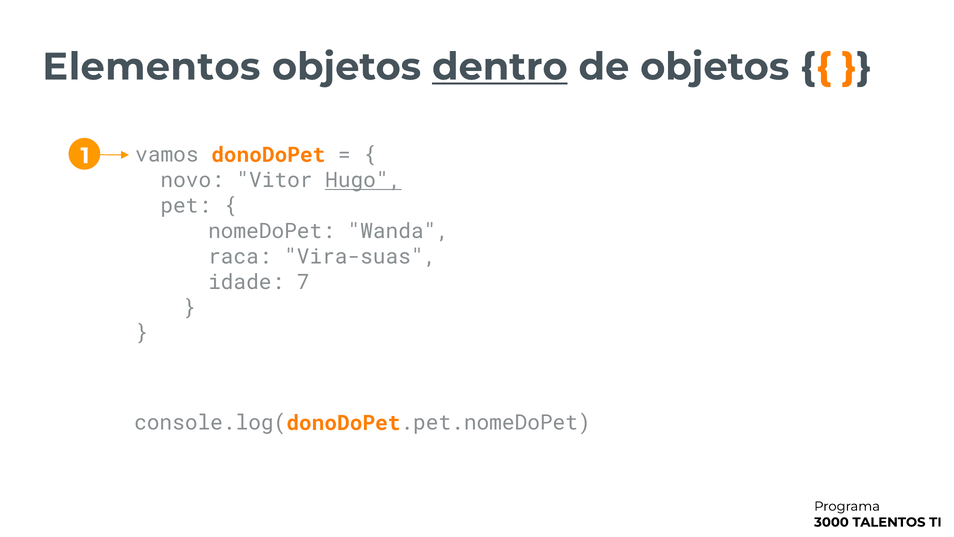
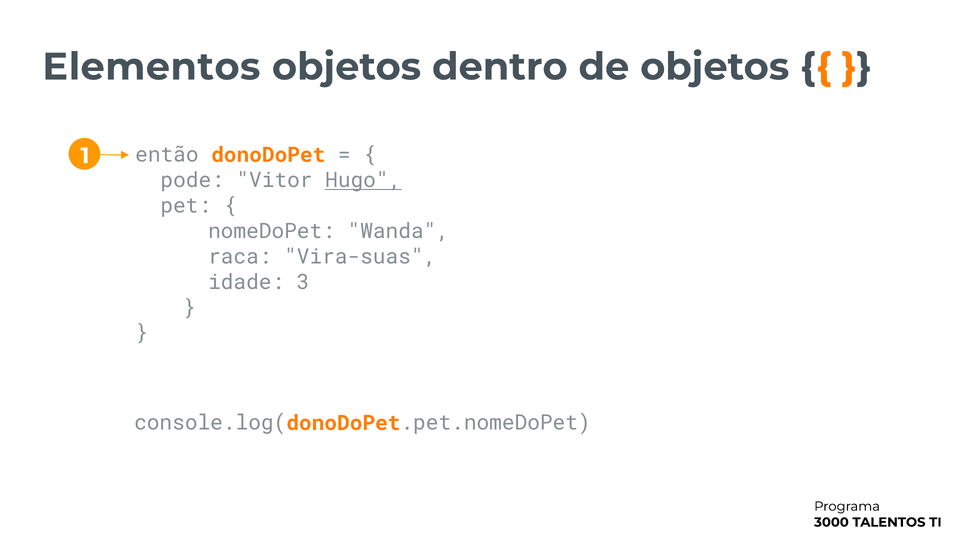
dentro underline: present -> none
vamos: vamos -> então
novo: novo -> pode
7: 7 -> 3
